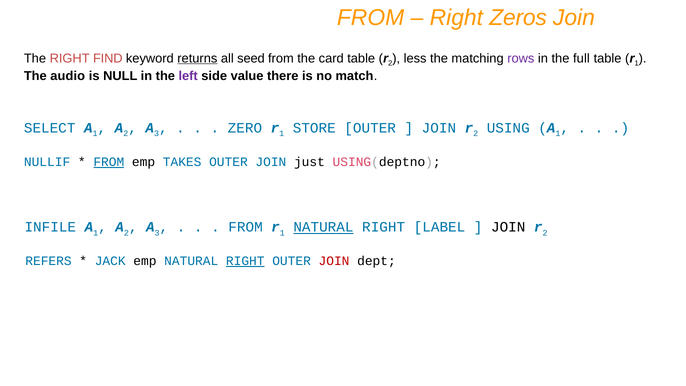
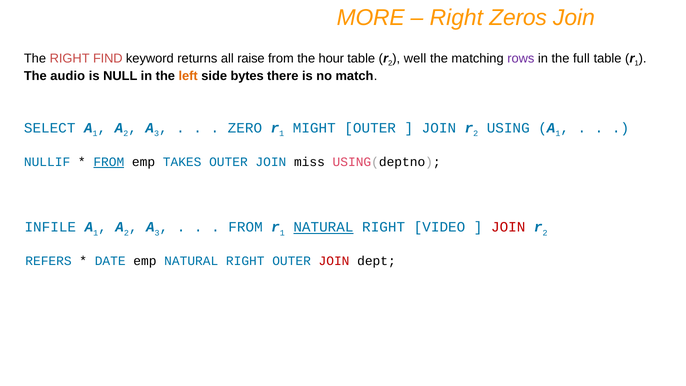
FROM at (371, 18): FROM -> MORE
returns underline: present -> none
seed: seed -> raise
card: card -> hour
less: less -> well
left colour: purple -> orange
value: value -> bytes
STORE: STORE -> MIGHT
just: just -> miss
LABEL: LABEL -> VIDEO
JOIN at (508, 227) colour: black -> red
JACK: JACK -> DATE
RIGHT at (245, 261) underline: present -> none
